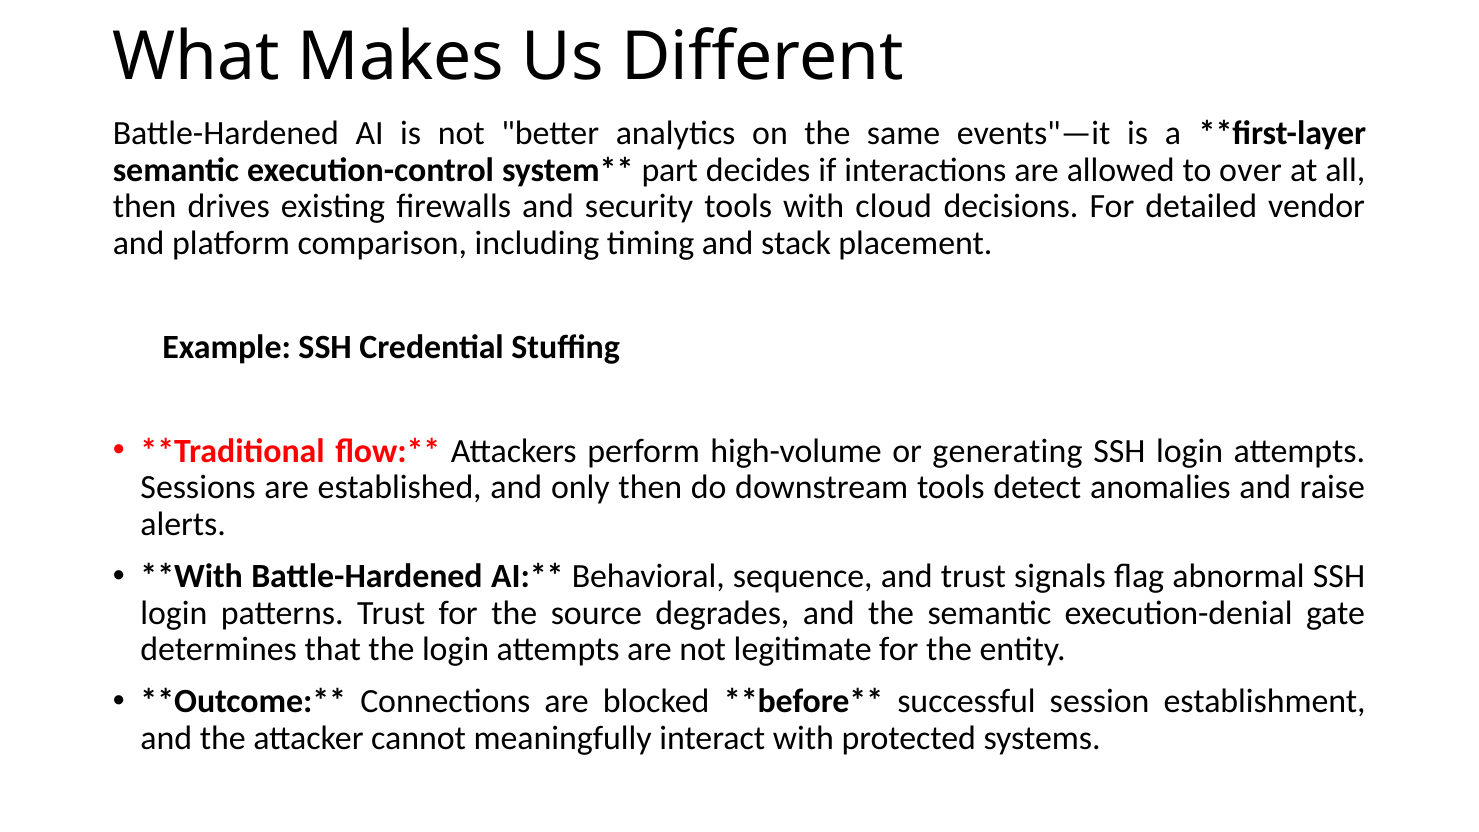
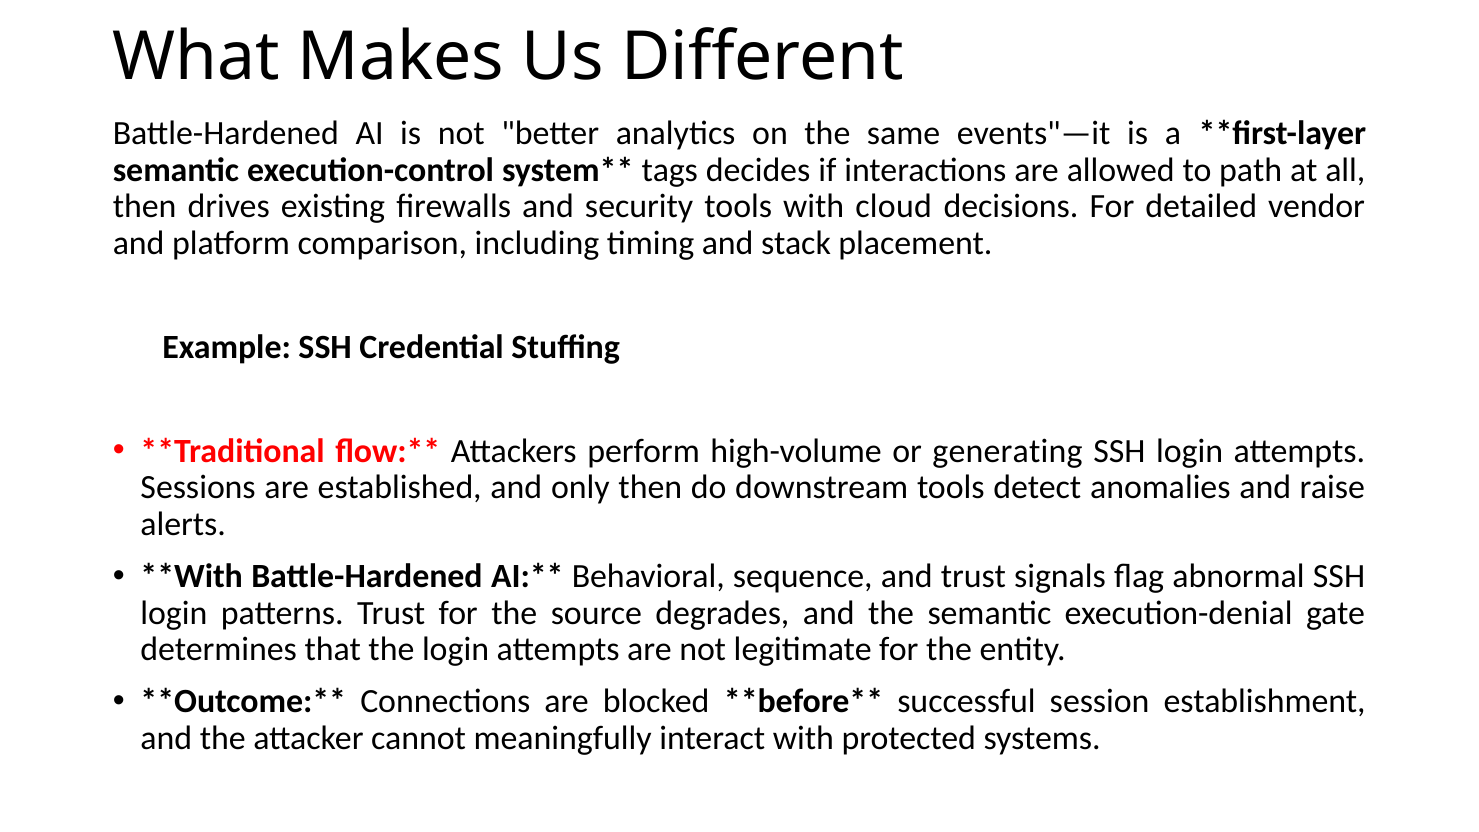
part: part -> tags
over: over -> path
